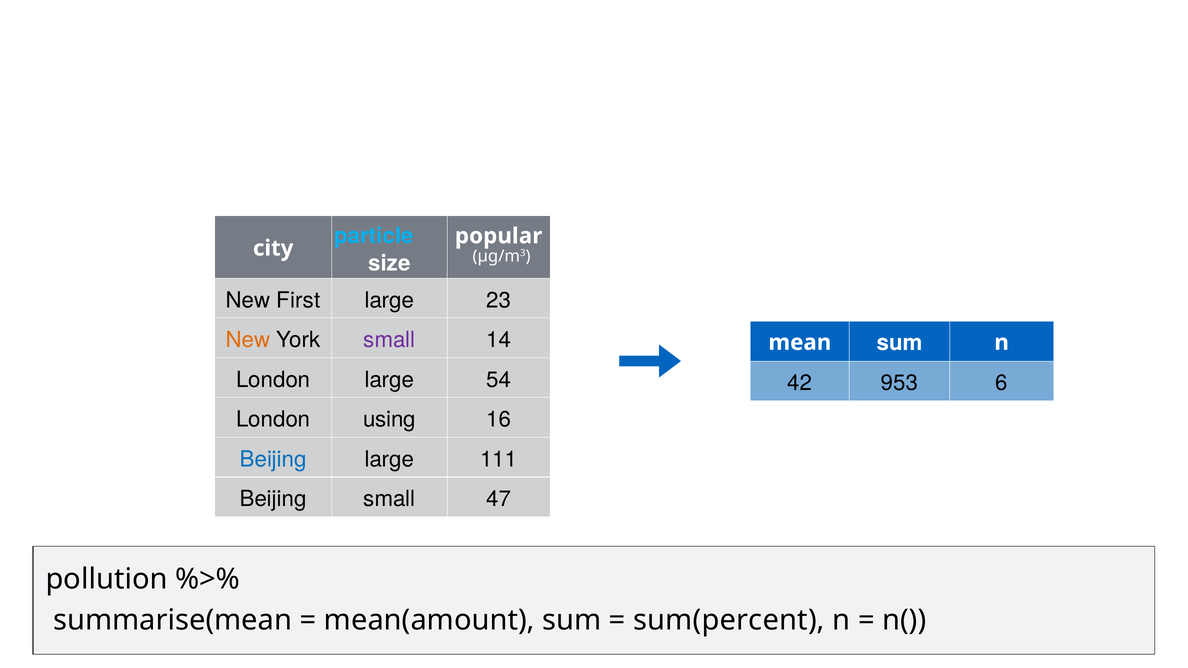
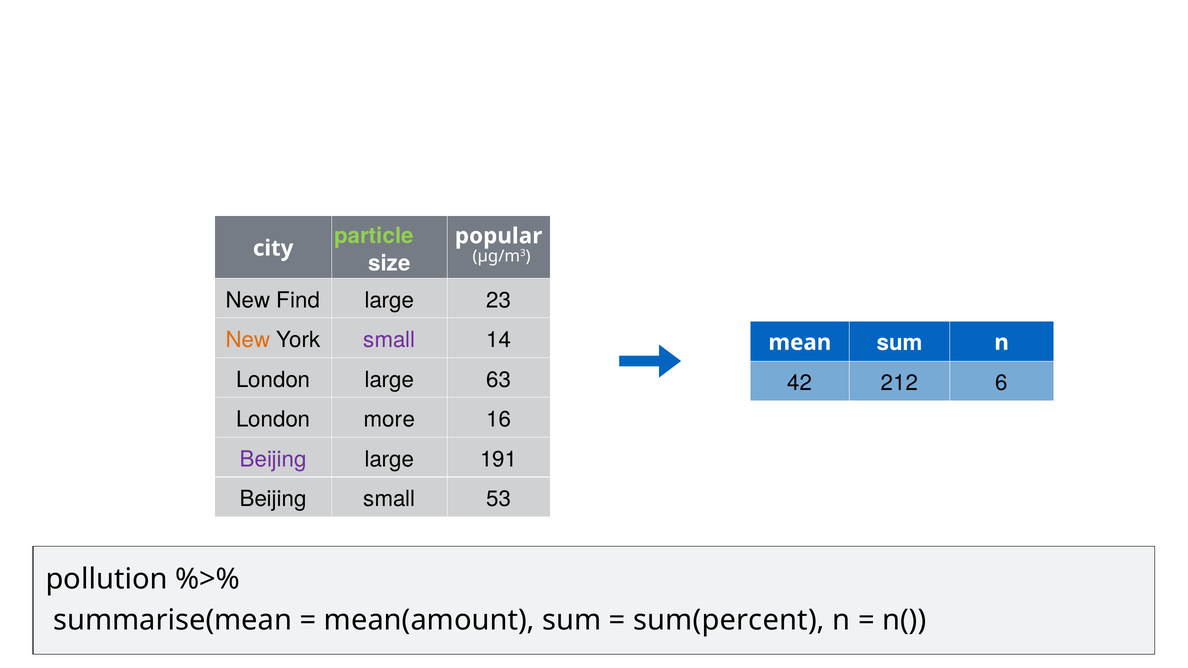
particle colour: light blue -> light green
First: First -> Find
54: 54 -> 63
953: 953 -> 212
using: using -> more
Beijing at (273, 460) colour: blue -> purple
111: 111 -> 191
47: 47 -> 53
